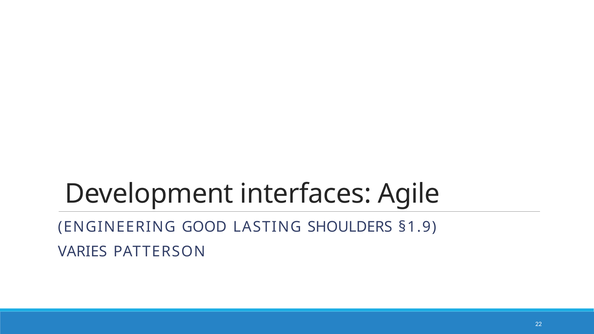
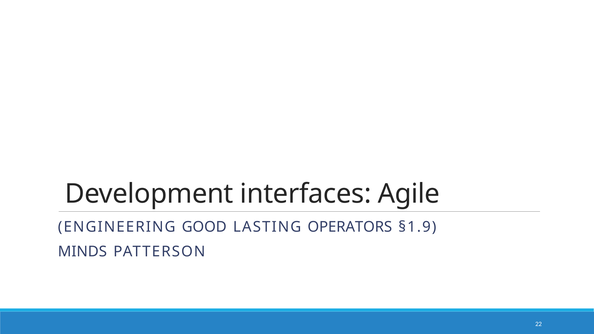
SHOULDERS: SHOULDERS -> OPERATORS
VARIES: VARIES -> MINDS
